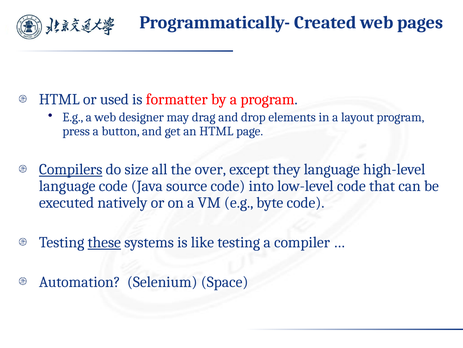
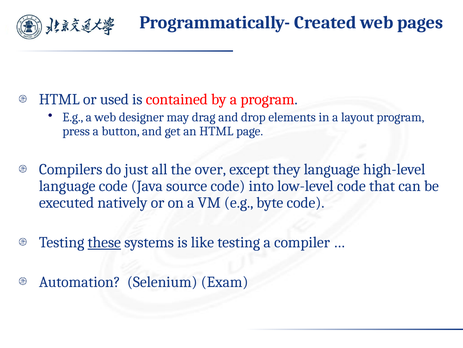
formatter: formatter -> contained
Compilers underline: present -> none
size: size -> just
Space: Space -> Exam
